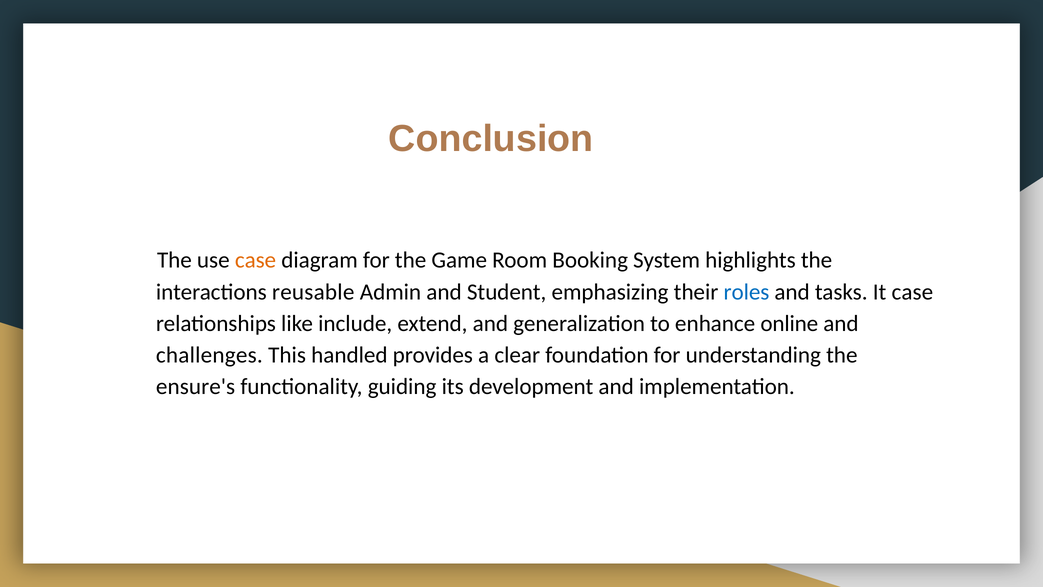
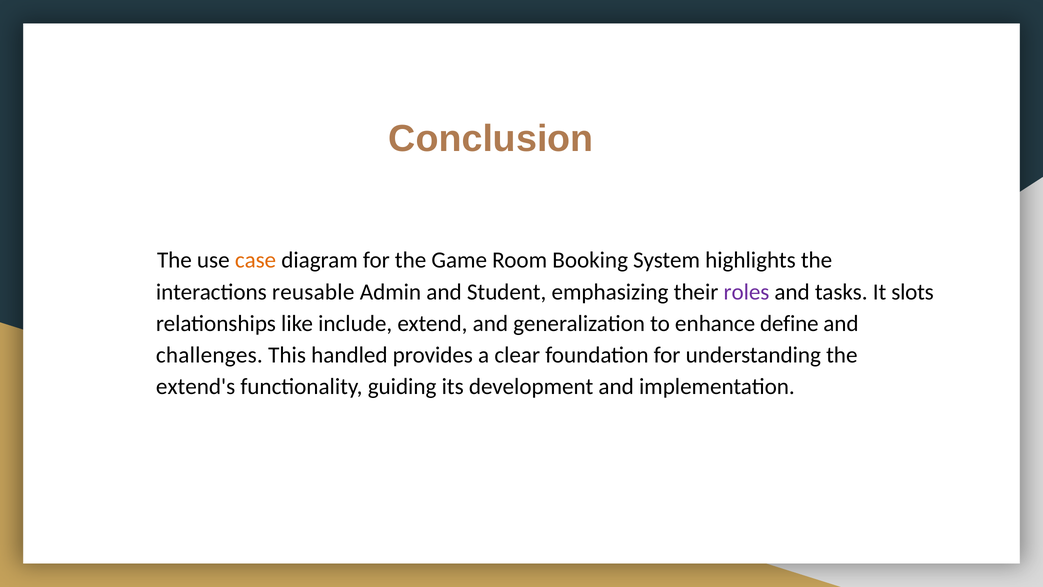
roles colour: blue -> purple
It case: case -> slots
online: online -> define
ensure's: ensure's -> extend's
